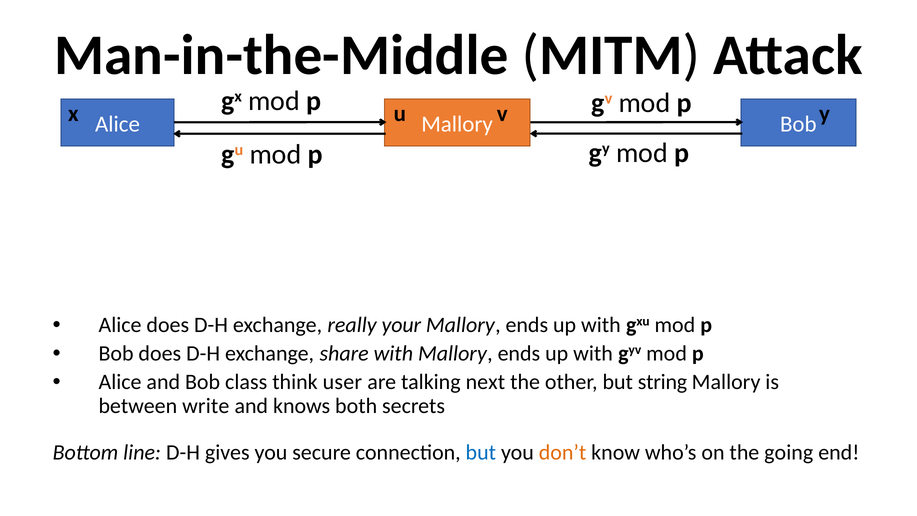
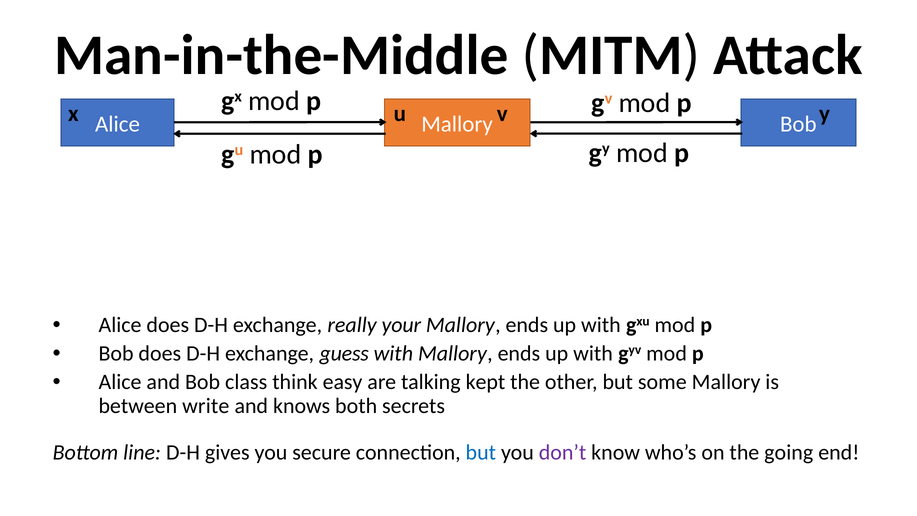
share: share -> guess
user: user -> easy
next: next -> kept
string: string -> some
don’t colour: orange -> purple
